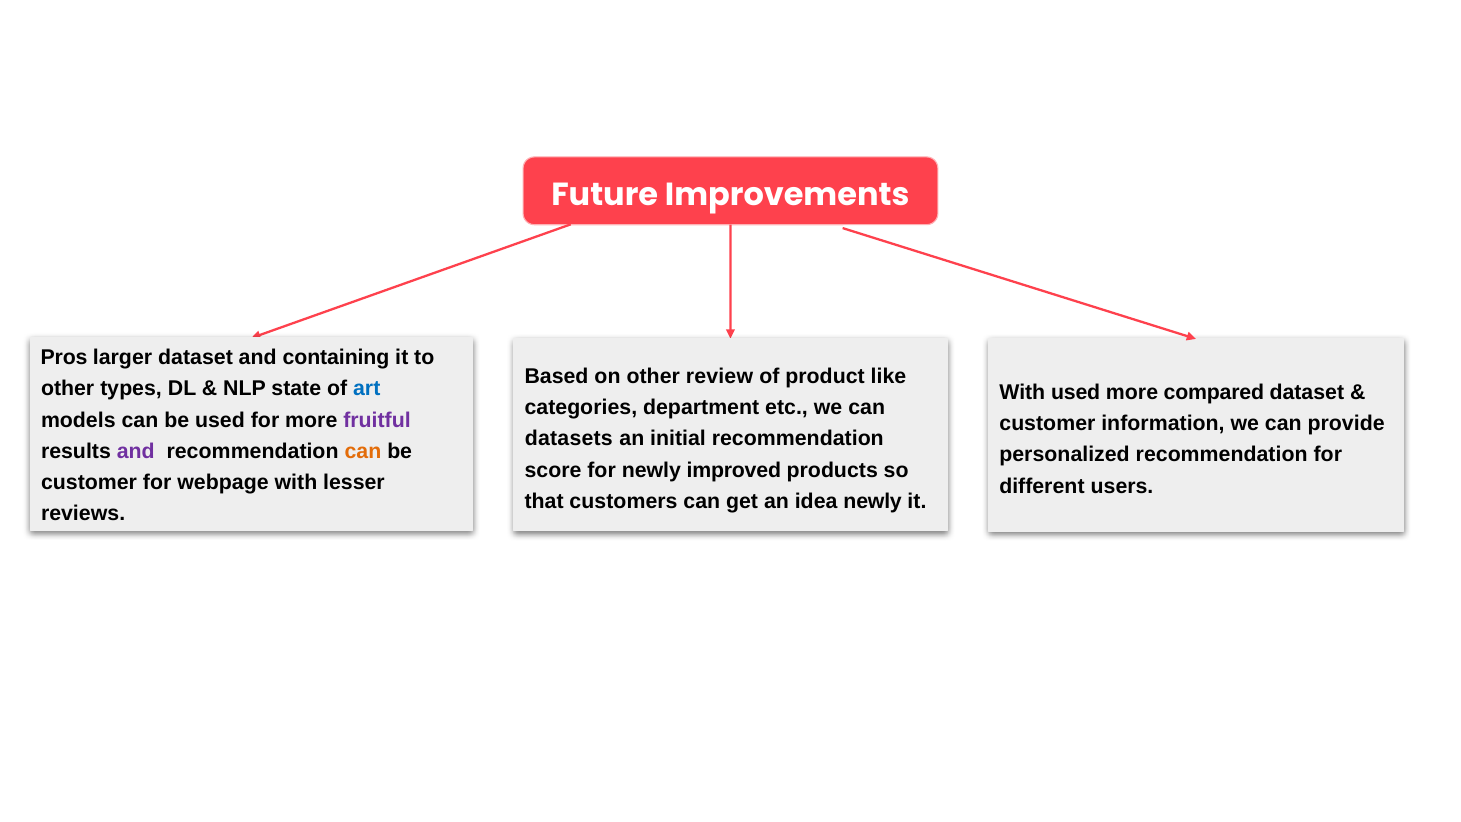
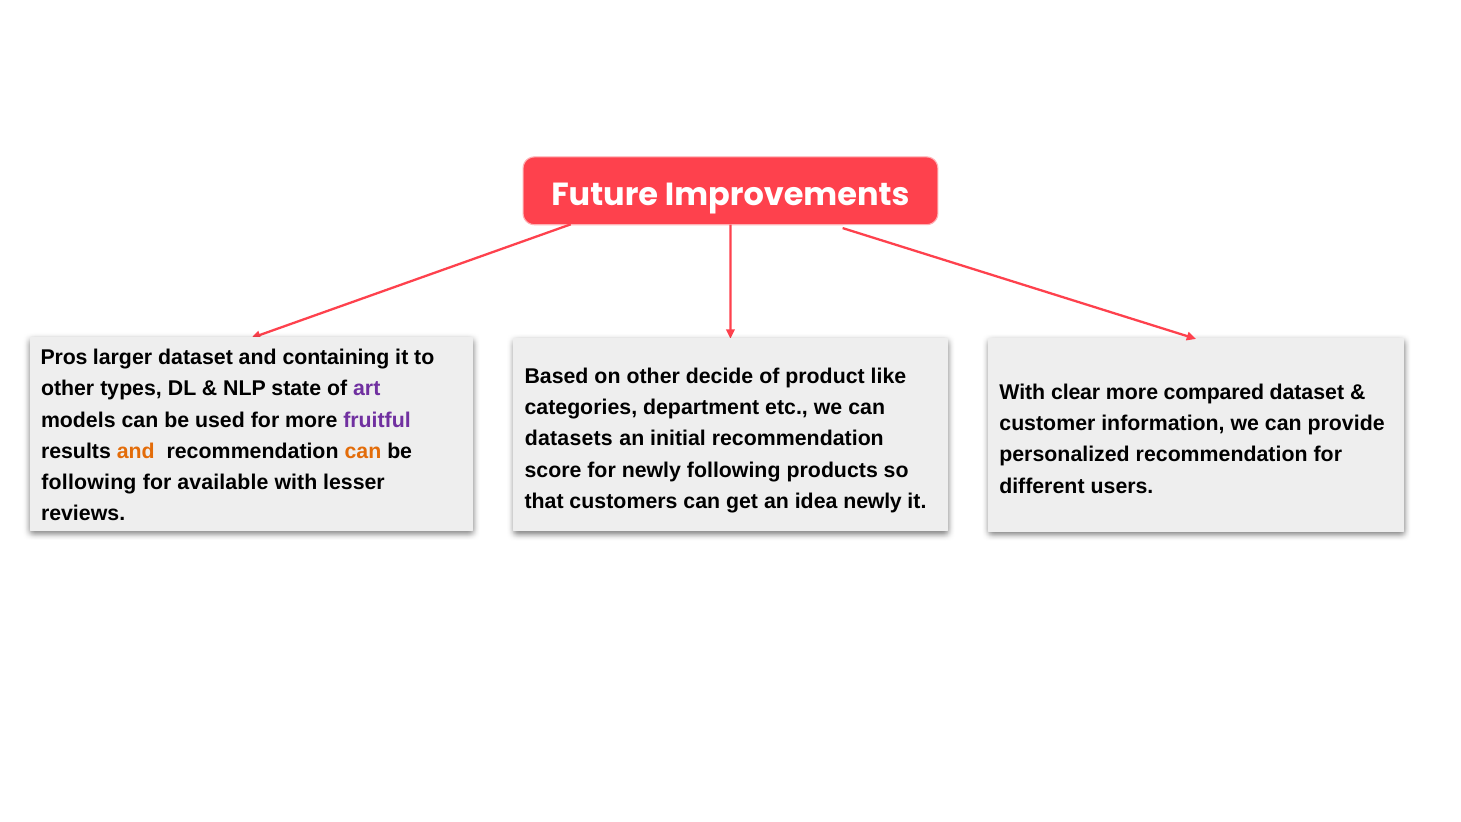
review: review -> decide
art colour: blue -> purple
With used: used -> clear
and at (136, 451) colour: purple -> orange
newly improved: improved -> following
customer at (89, 482): customer -> following
webpage: webpage -> available
